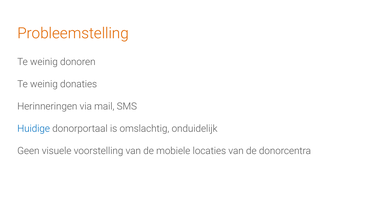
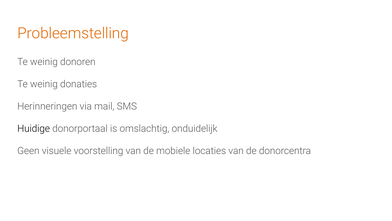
Huidige colour: blue -> black
